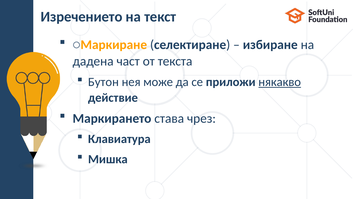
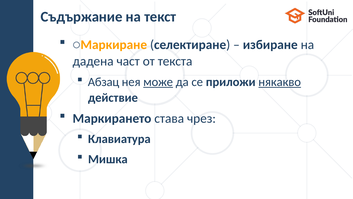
Изречението: Изречението -> Съдържание
Бутон: Бутон -> Абзац
може underline: none -> present
